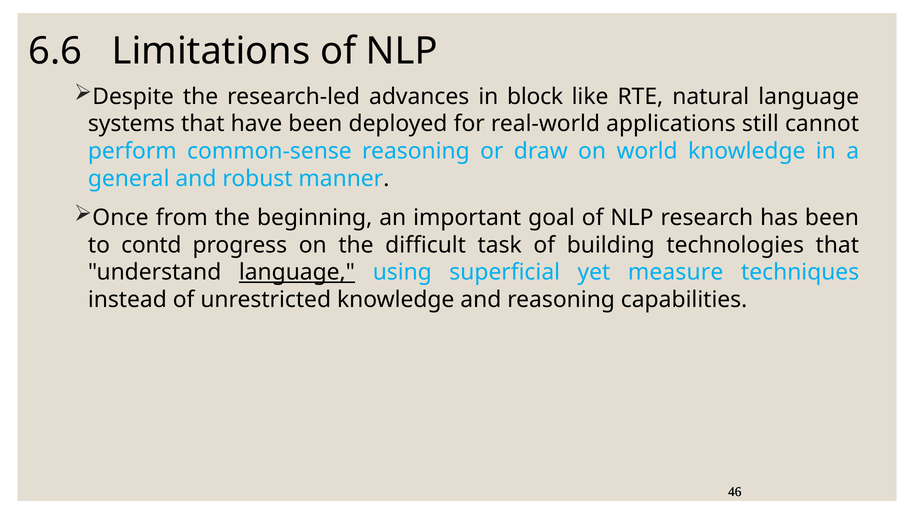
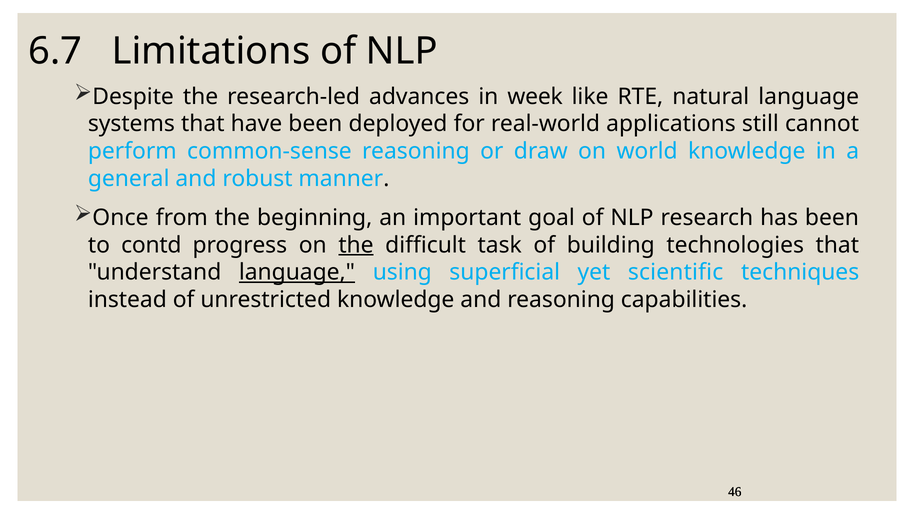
6.6: 6.6 -> 6.7
block: block -> week
the at (356, 245) underline: none -> present
measure: measure -> scientific
